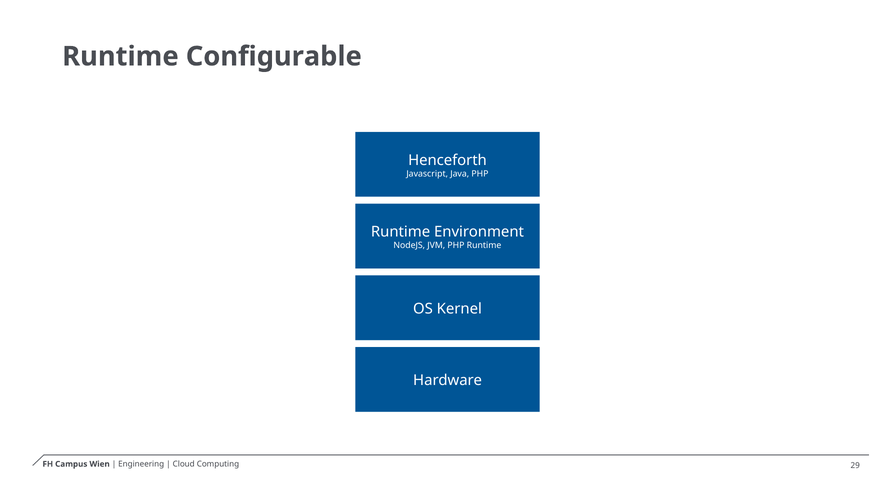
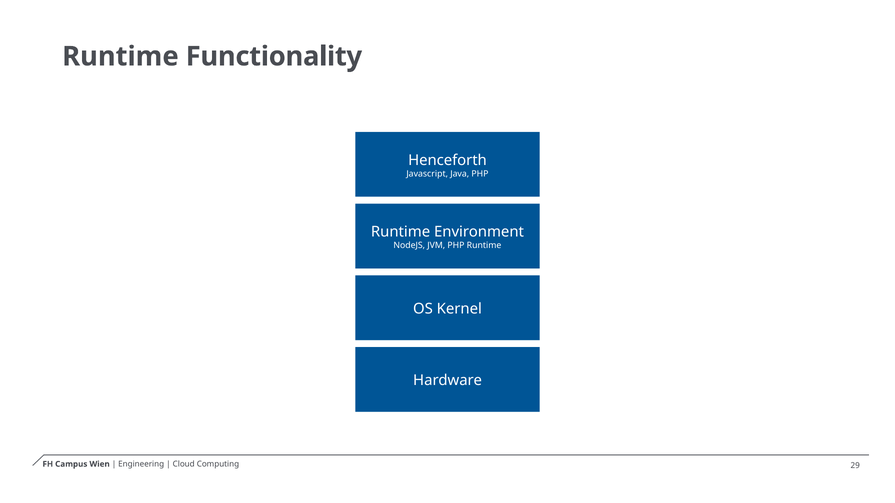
Configurable: Configurable -> Functionality
